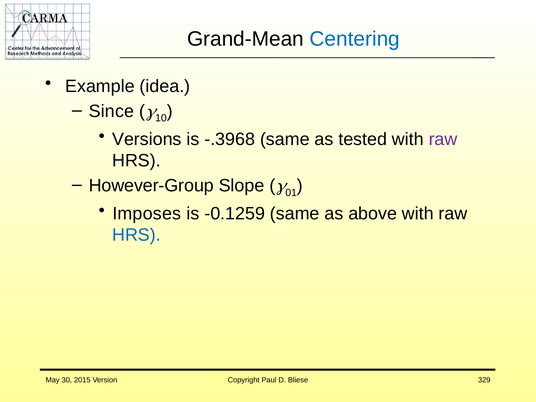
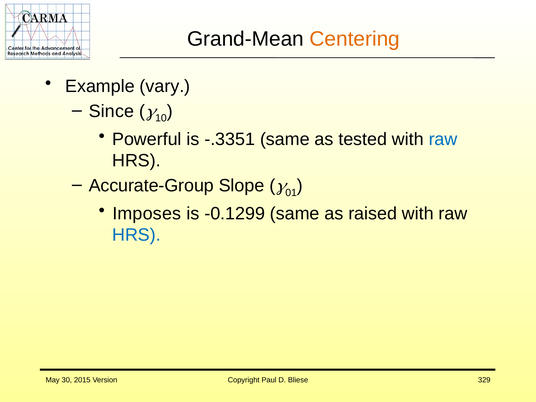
Centering colour: blue -> orange
idea: idea -> vary
Versions: Versions -> Powerful
-.3968: -.3968 -> -.3351
raw at (443, 139) colour: purple -> blue
However-Group: However-Group -> Accurate-Group
-0.1259: -0.1259 -> -0.1299
above: above -> raised
